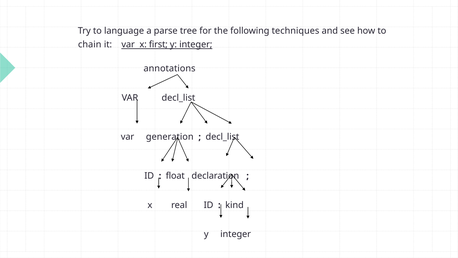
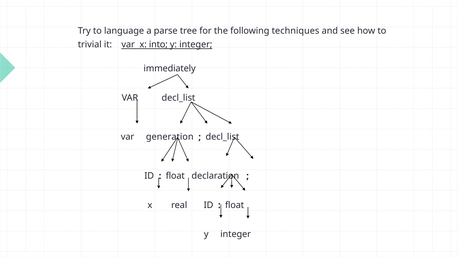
chain: chain -> trivial
first: first -> into
annotations: annotations -> immediately
kind at (234, 205): kind -> float
